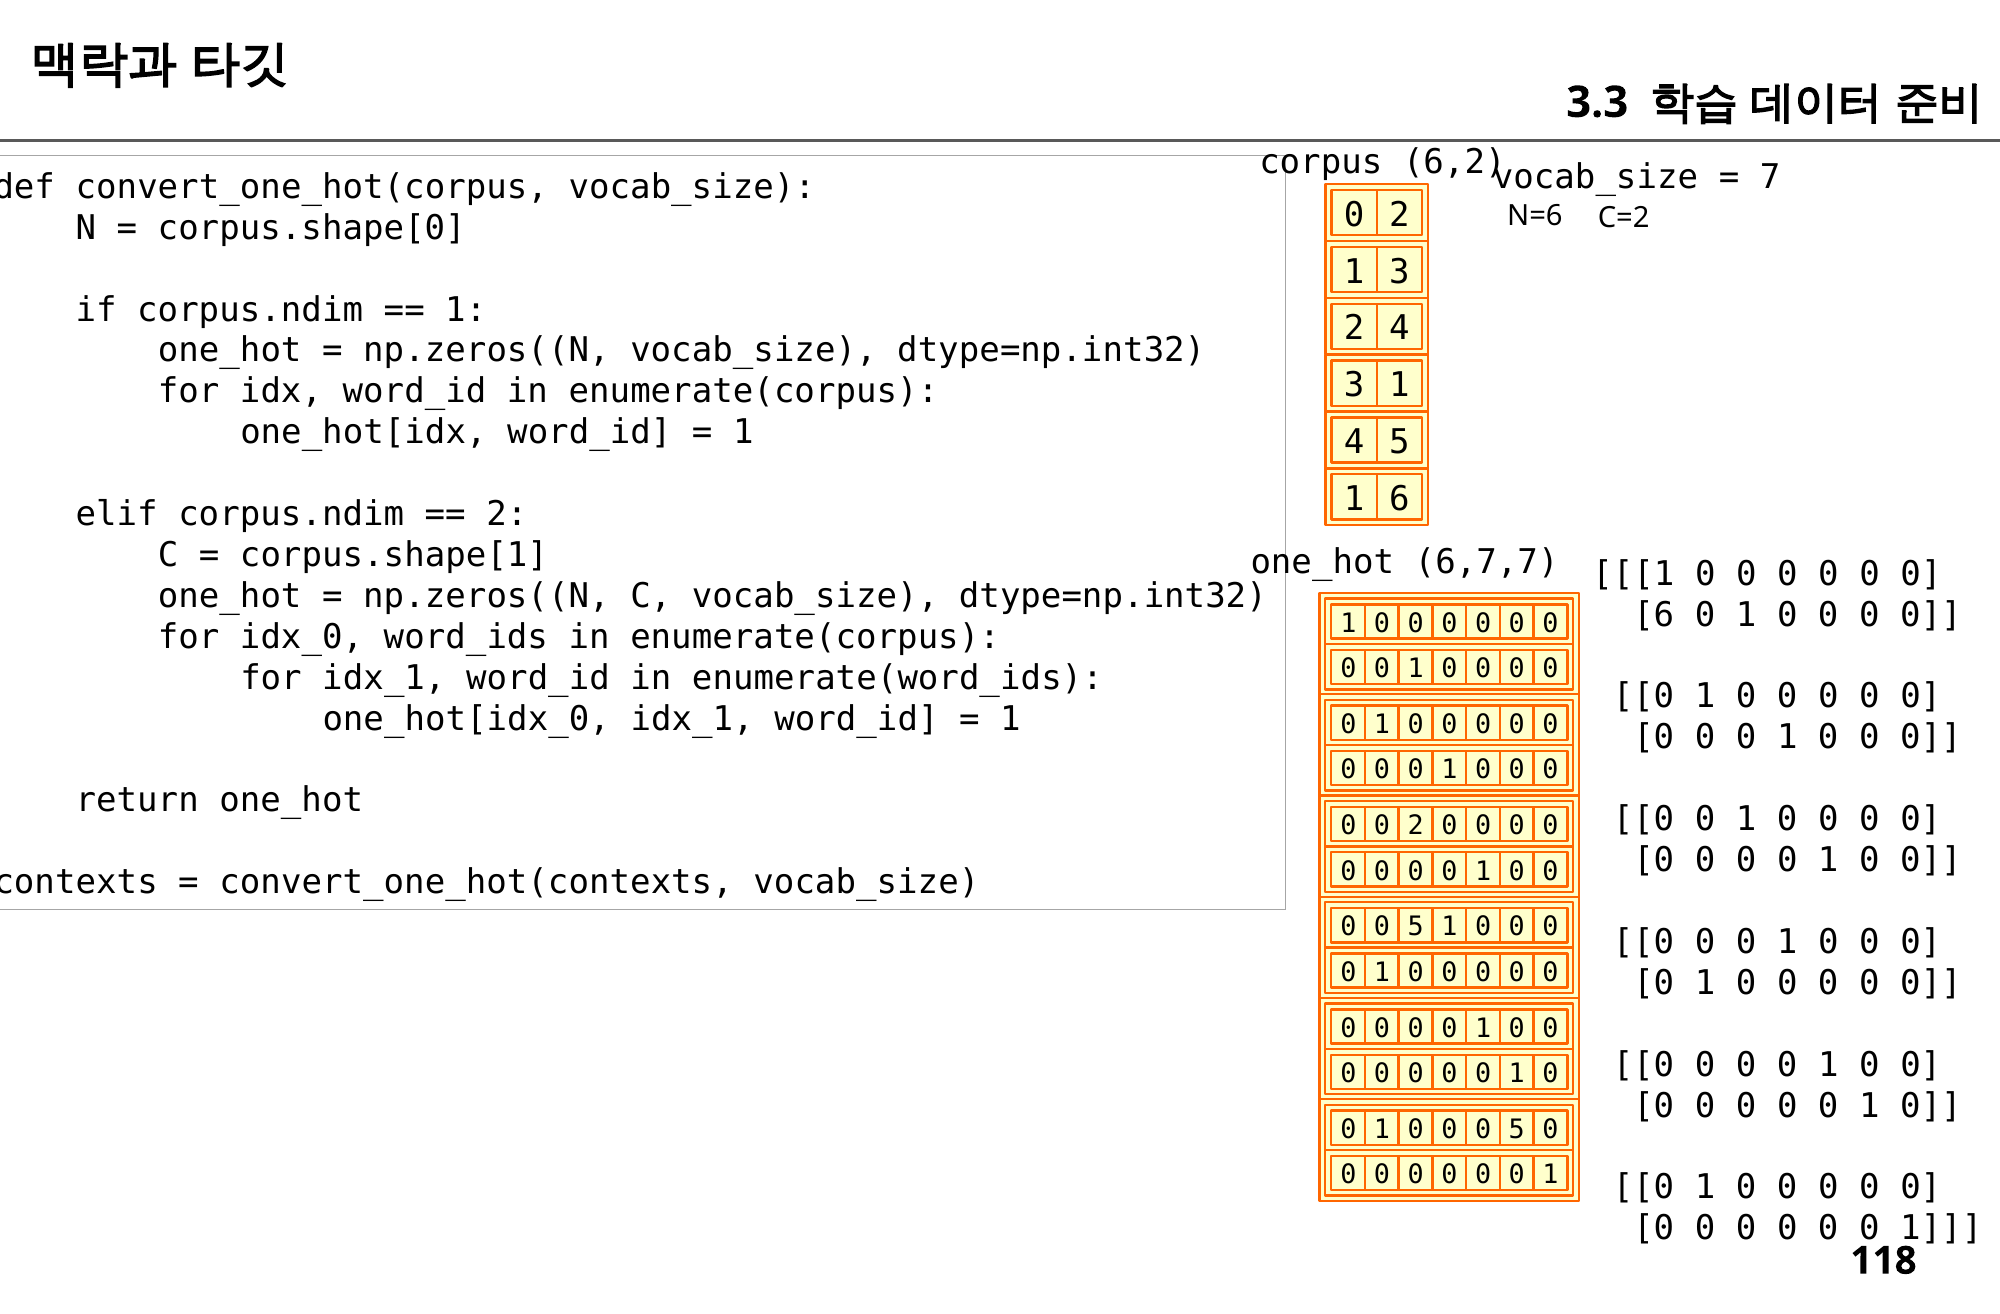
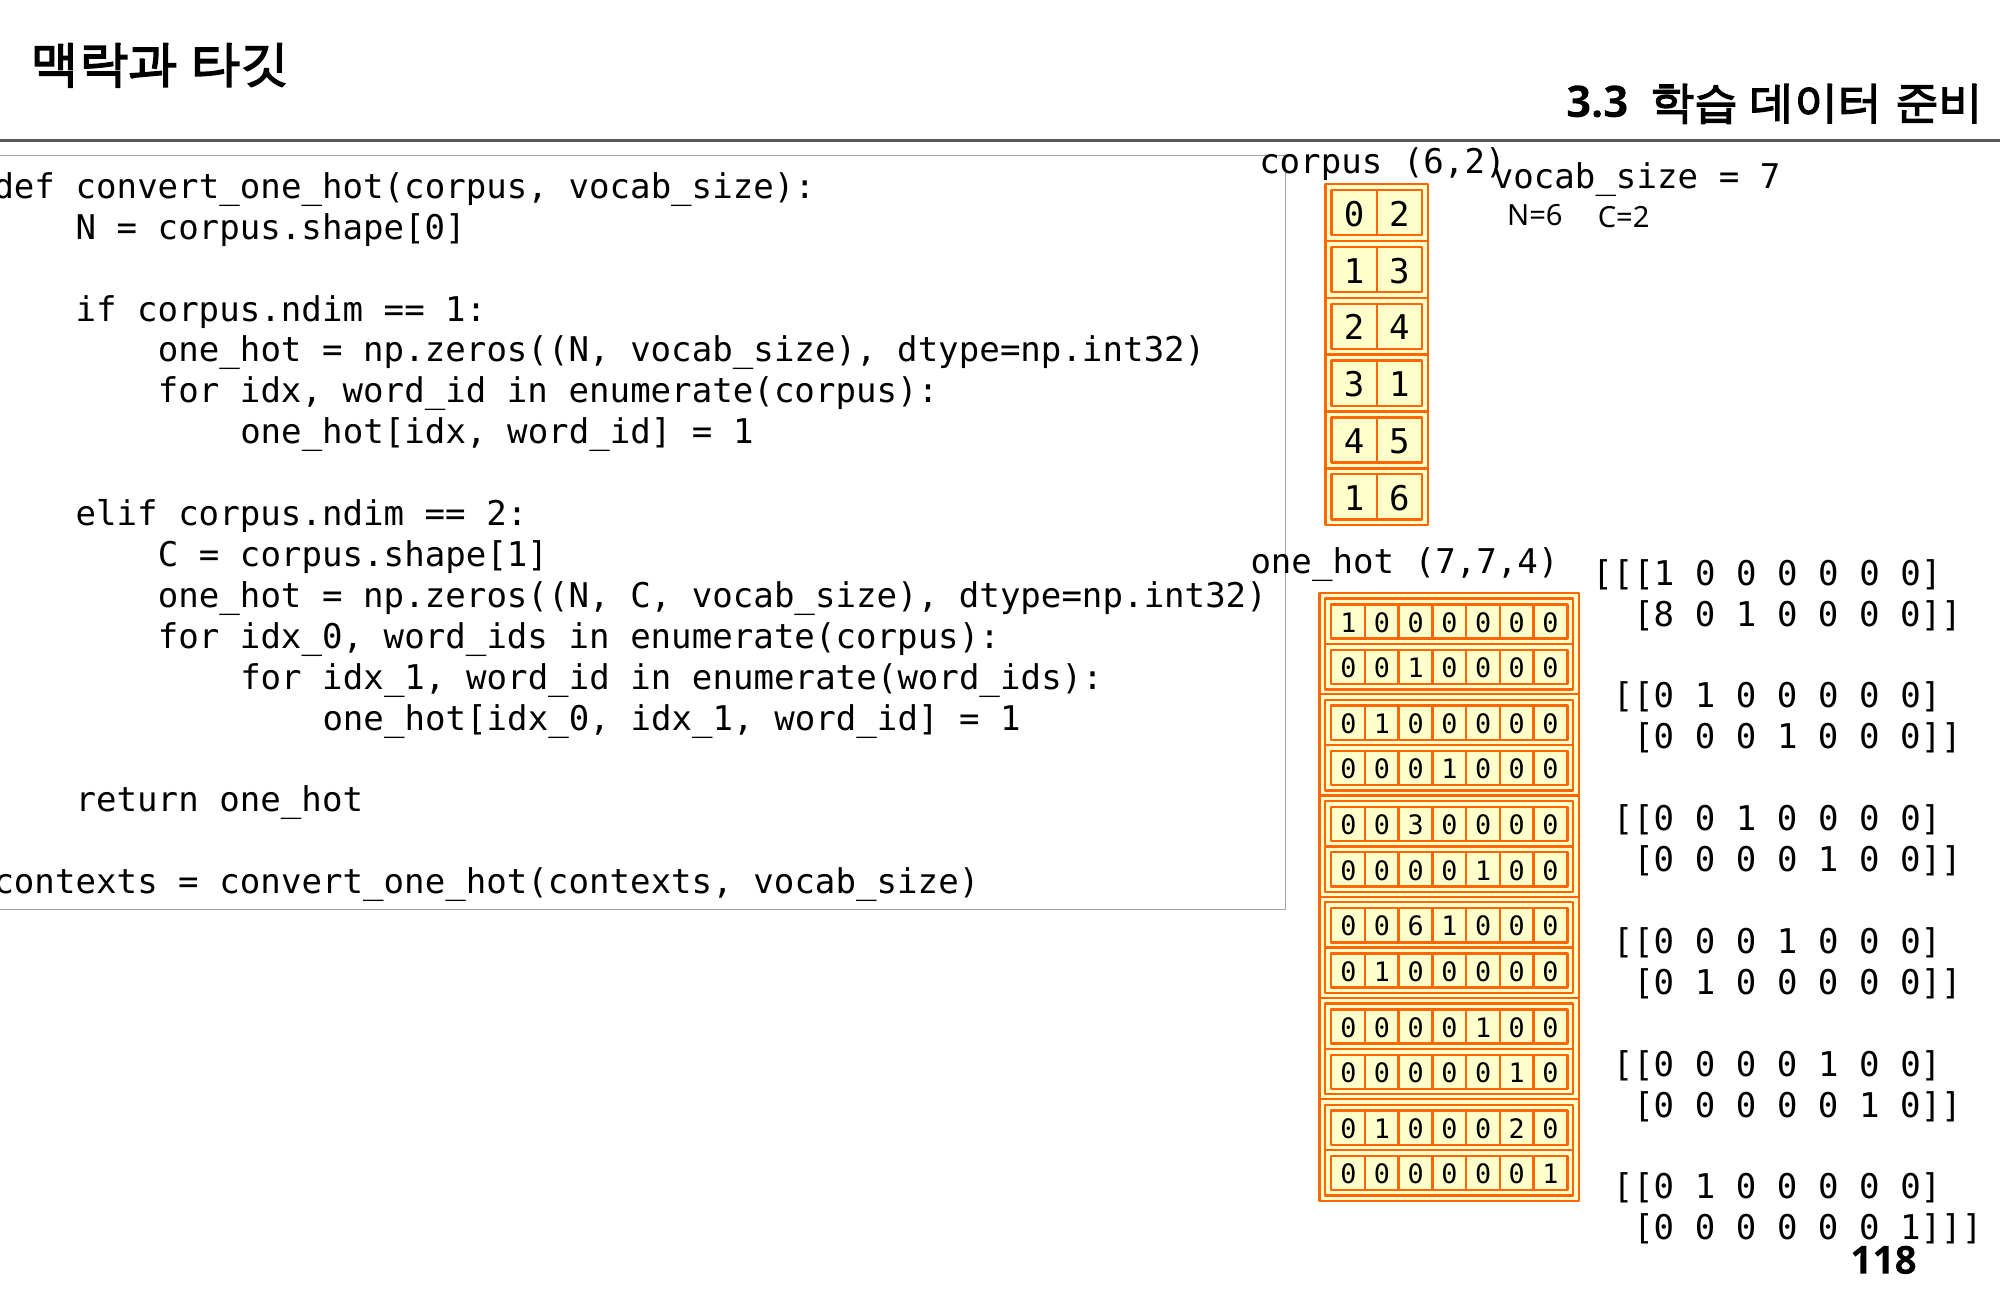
6,7,7: 6,7,7 -> 7,7,4
6 at (1654, 615): 6 -> 8
0 0 2: 2 -> 3
5 at (1416, 927): 5 -> 6
5 at (1517, 1129): 5 -> 2
